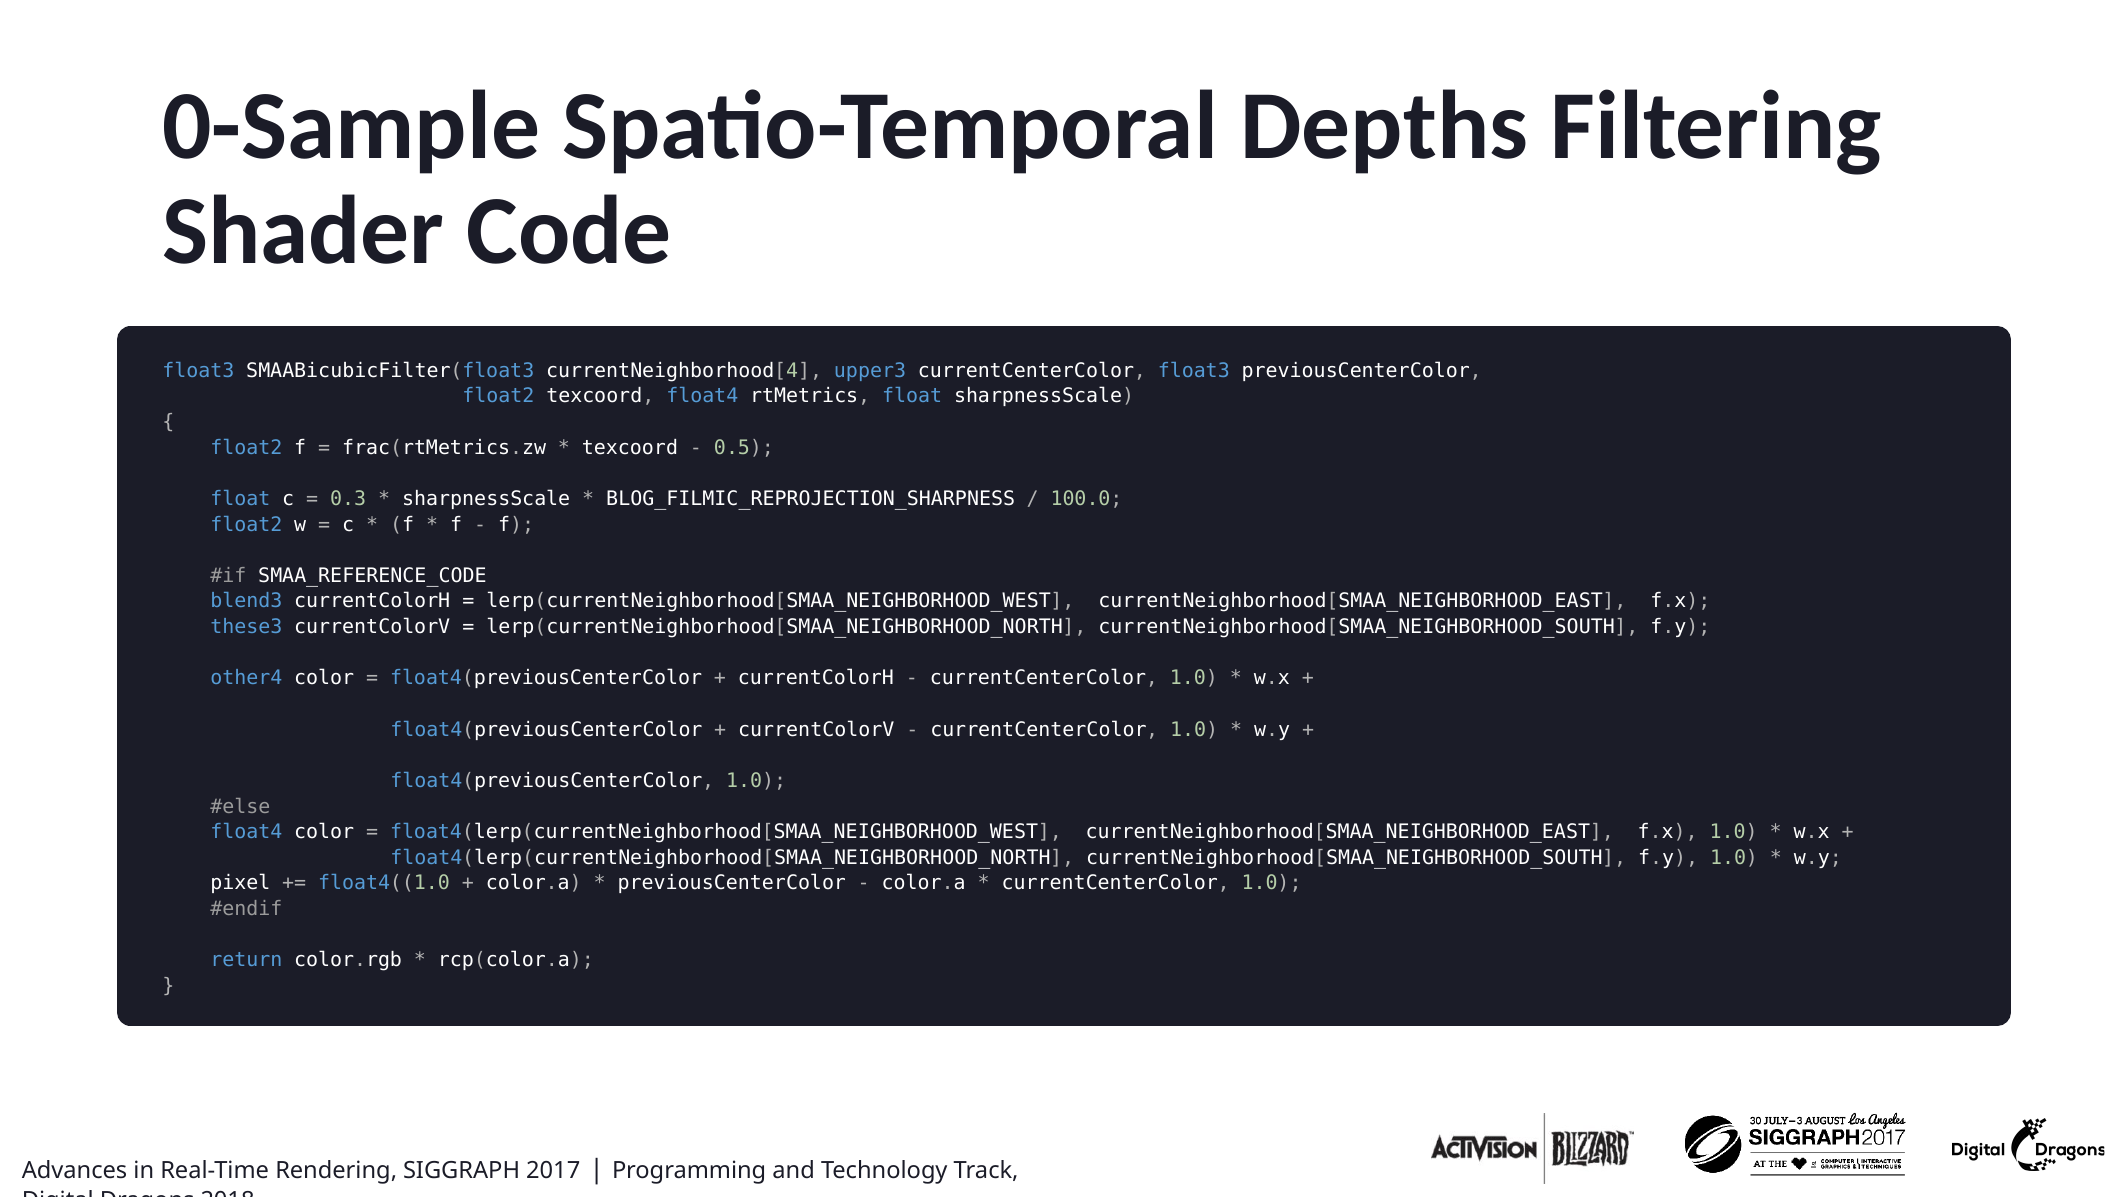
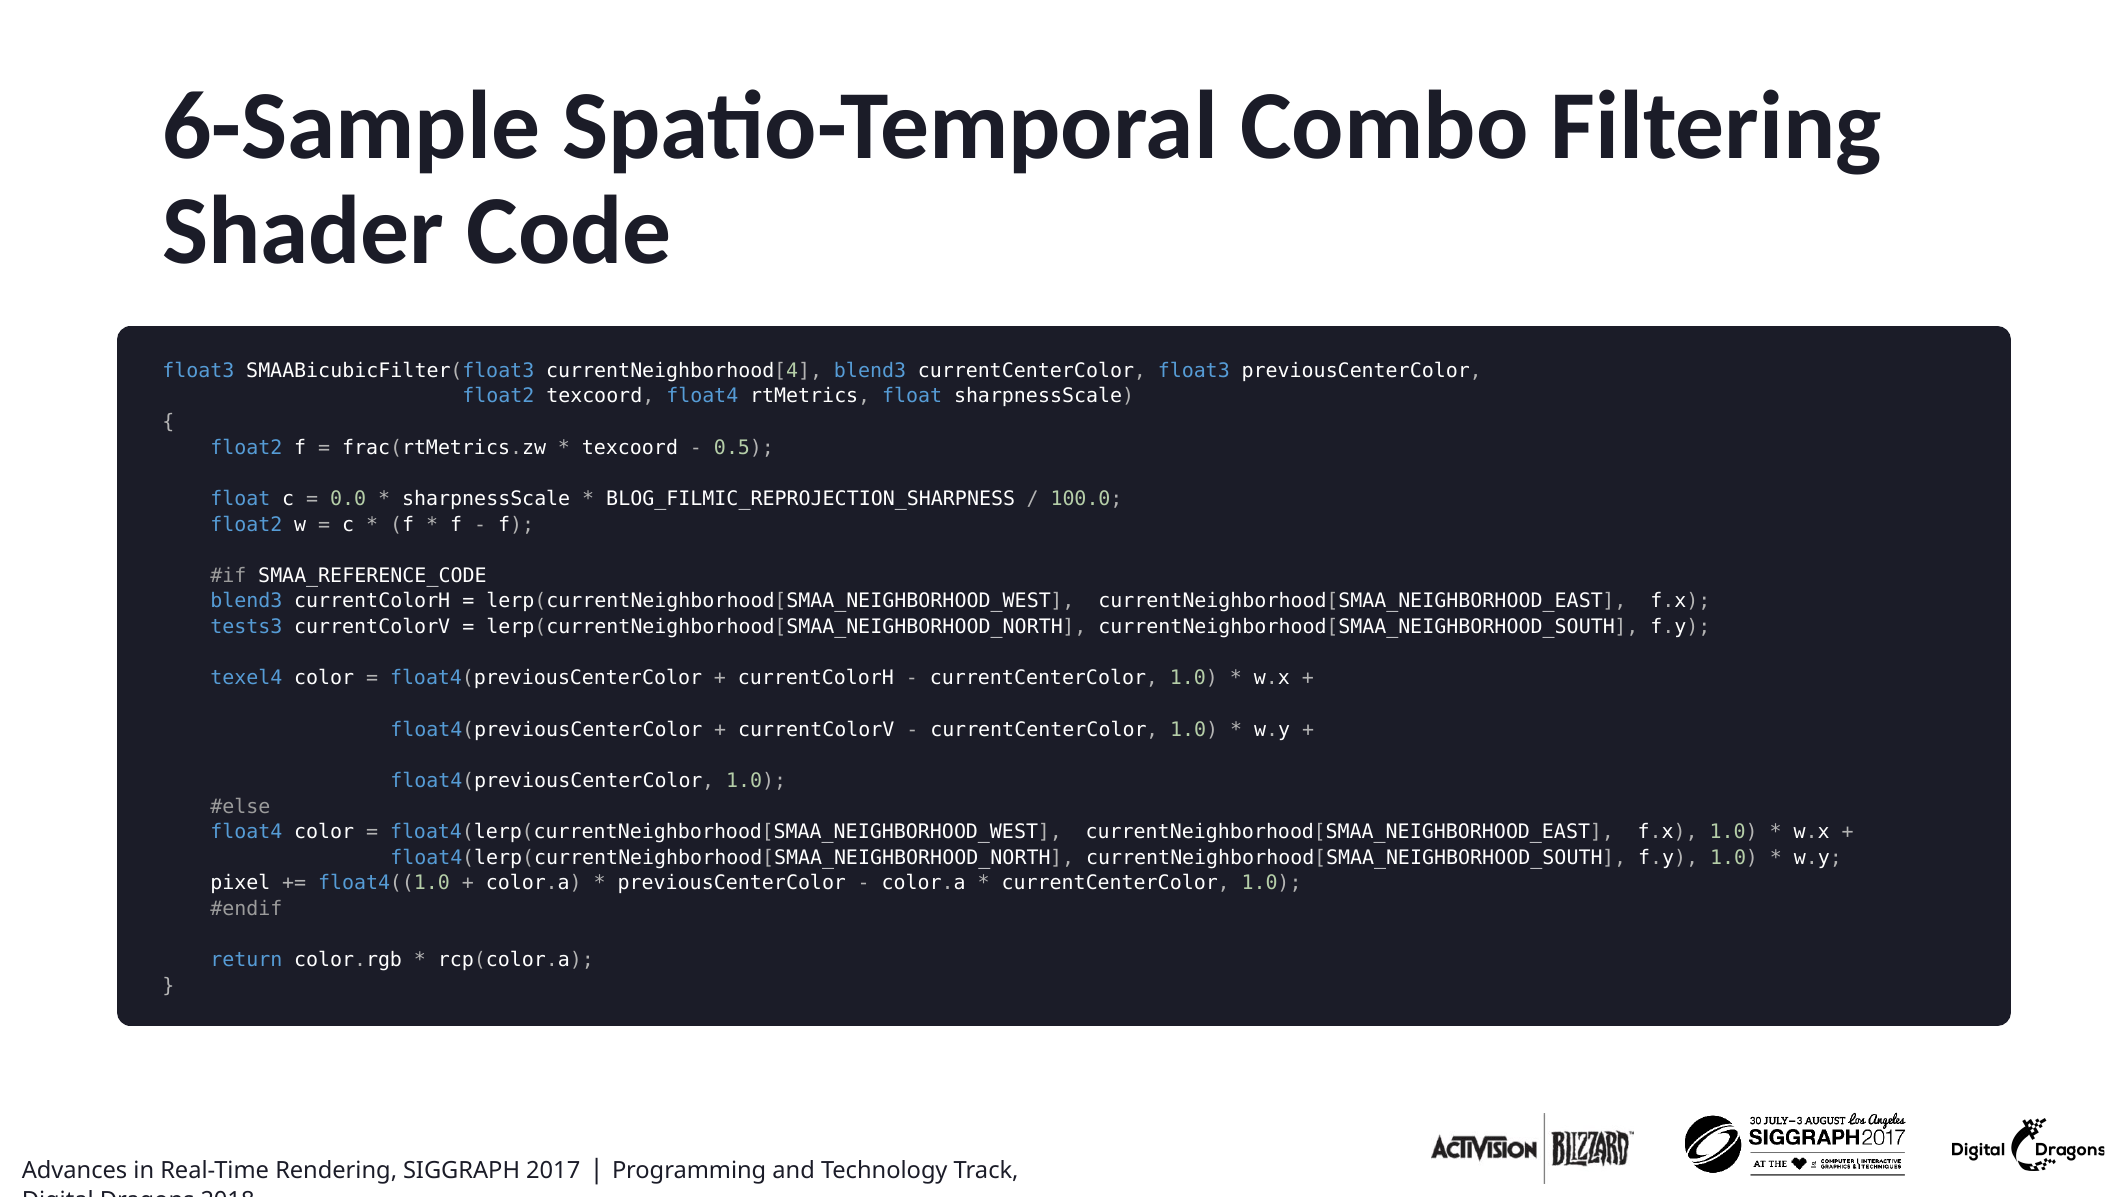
0-Sample: 0-Sample -> 6-Sample
Depths: Depths -> Combo
currentNeighborhood[4 upper3: upper3 -> blend3
0.3: 0.3 -> 0.0
these3: these3 -> tests3
other4: other4 -> texel4
